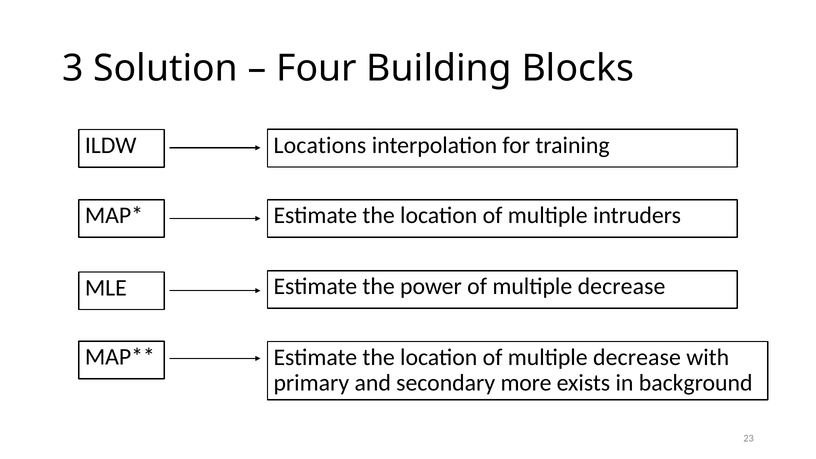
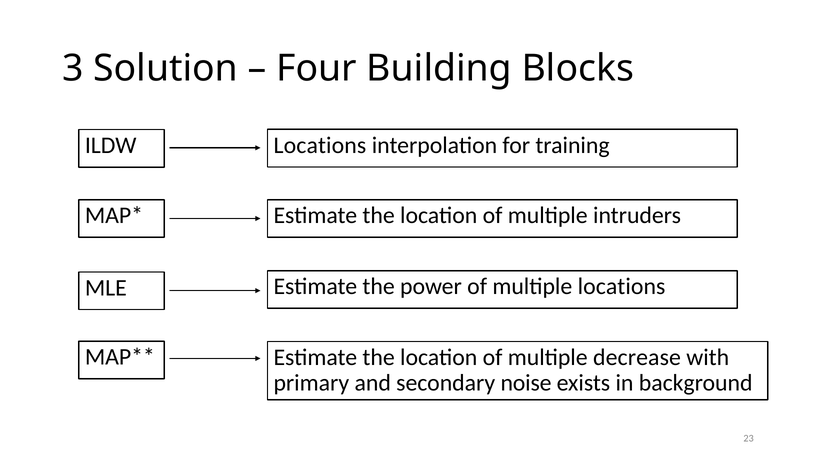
power of multiple decrease: decrease -> locations
more: more -> noise
